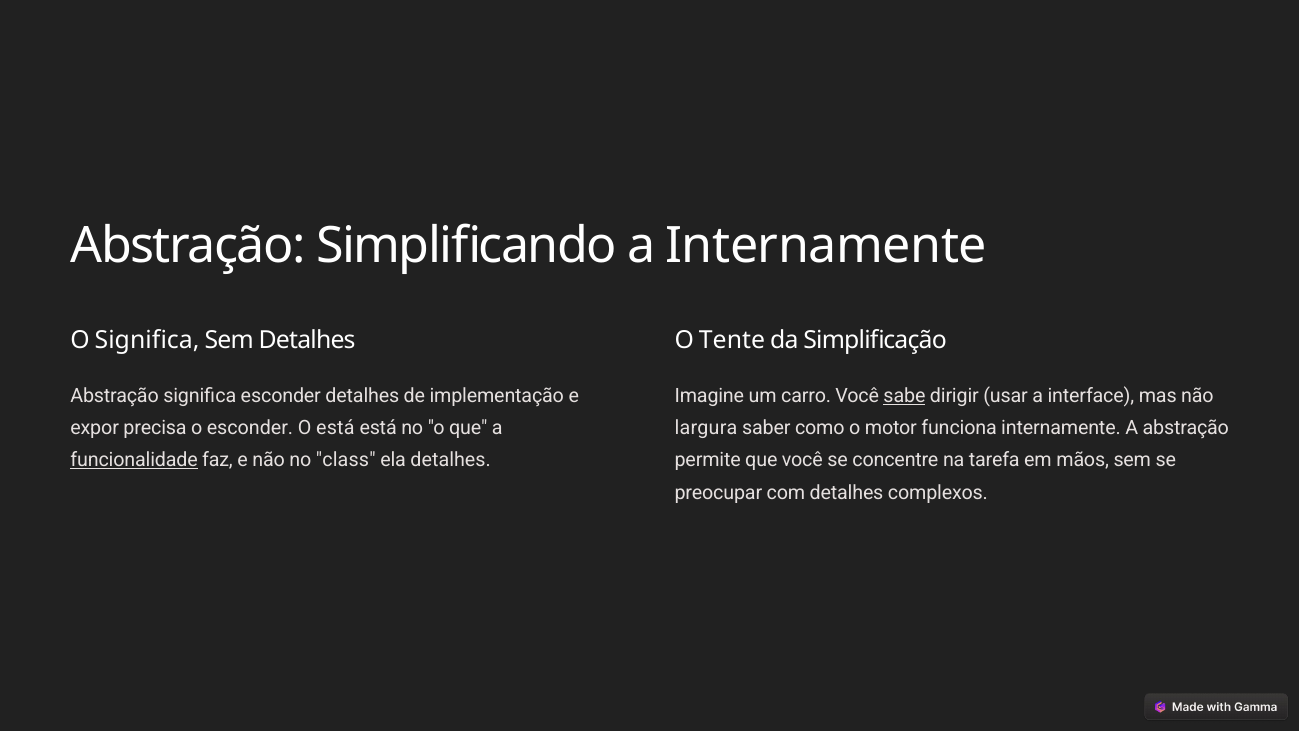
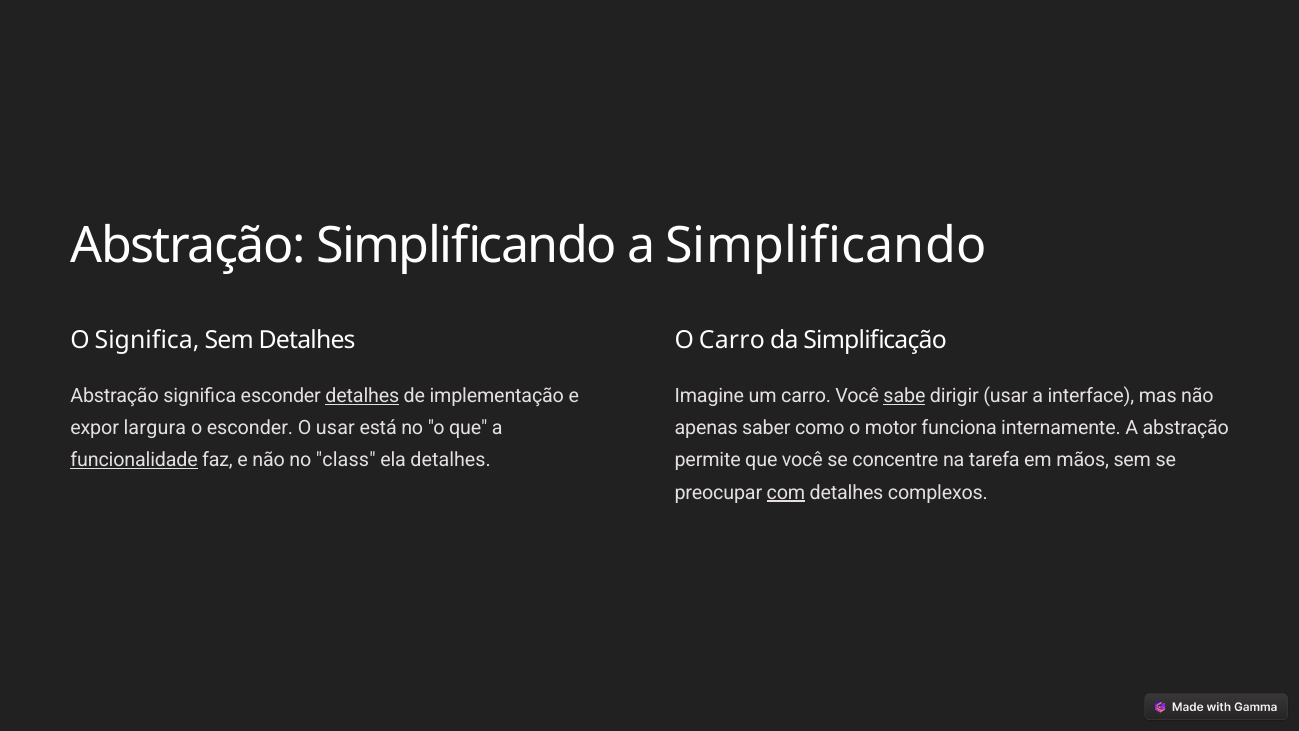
a Internamente: Internamente -> Simplificando
O Tente: Tente -> Carro
detalhes at (362, 396) underline: none -> present
precisa: precisa -> largura
O está: está -> usar
largura: largura -> apenas
com underline: none -> present
